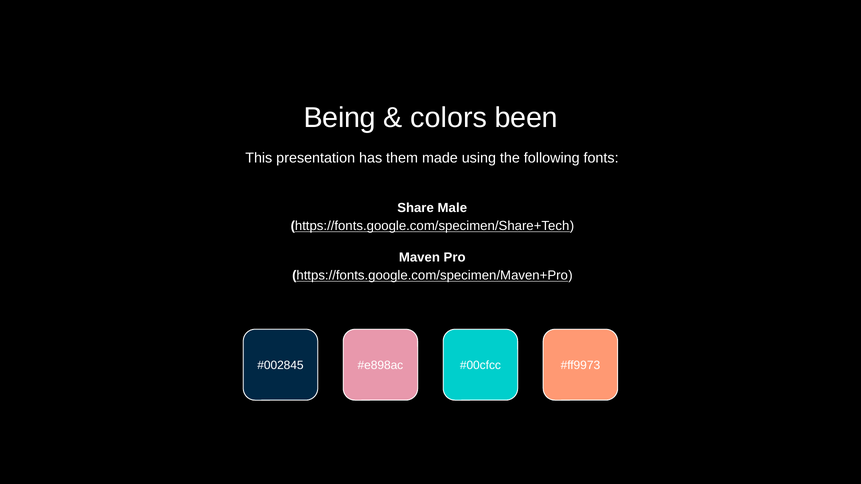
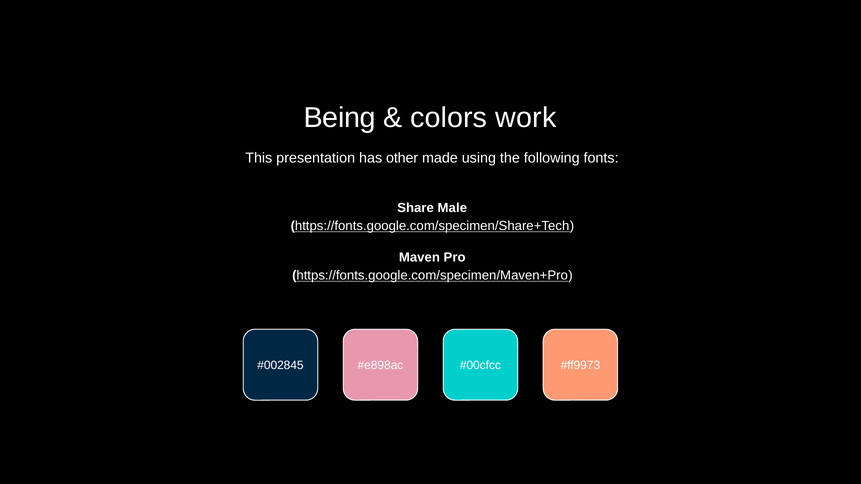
been: been -> work
them: them -> other
